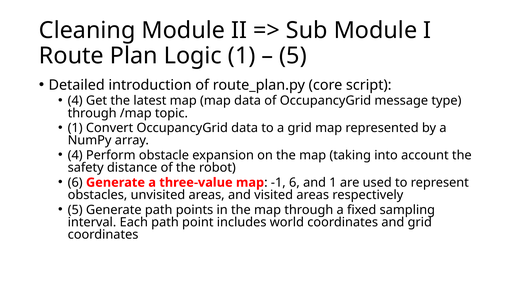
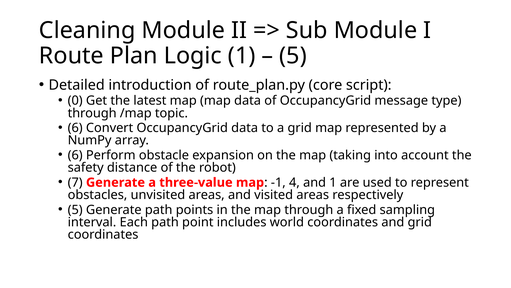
4 at (75, 101): 4 -> 0
1 at (75, 128): 1 -> 6
4 at (75, 155): 4 -> 6
6 at (75, 182): 6 -> 7
-1 6: 6 -> 4
